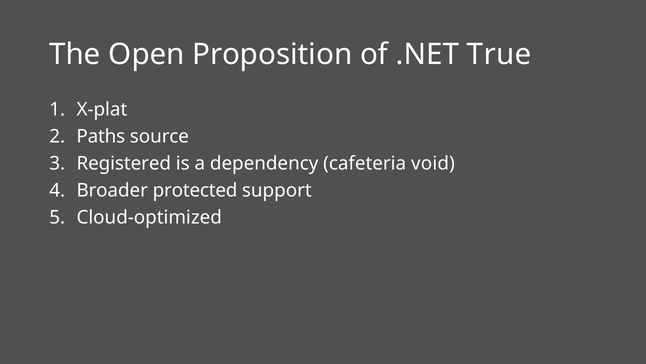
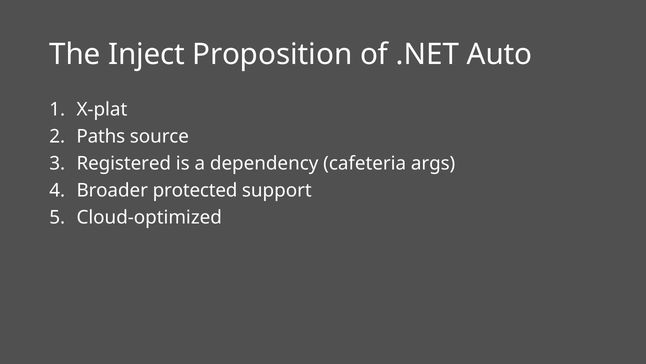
Open: Open -> Inject
True: True -> Auto
void: void -> args
